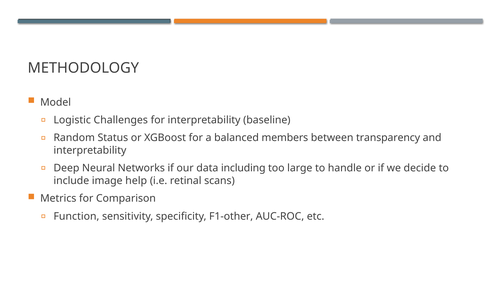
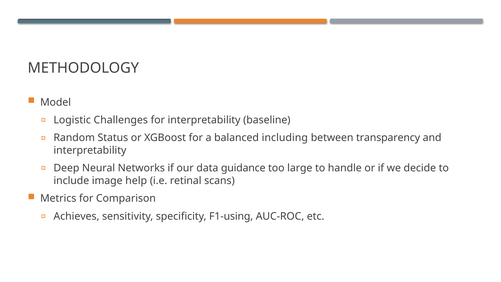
members: members -> including
including: including -> guidance
Function: Function -> Achieves
F1-other: F1-other -> F1-using
